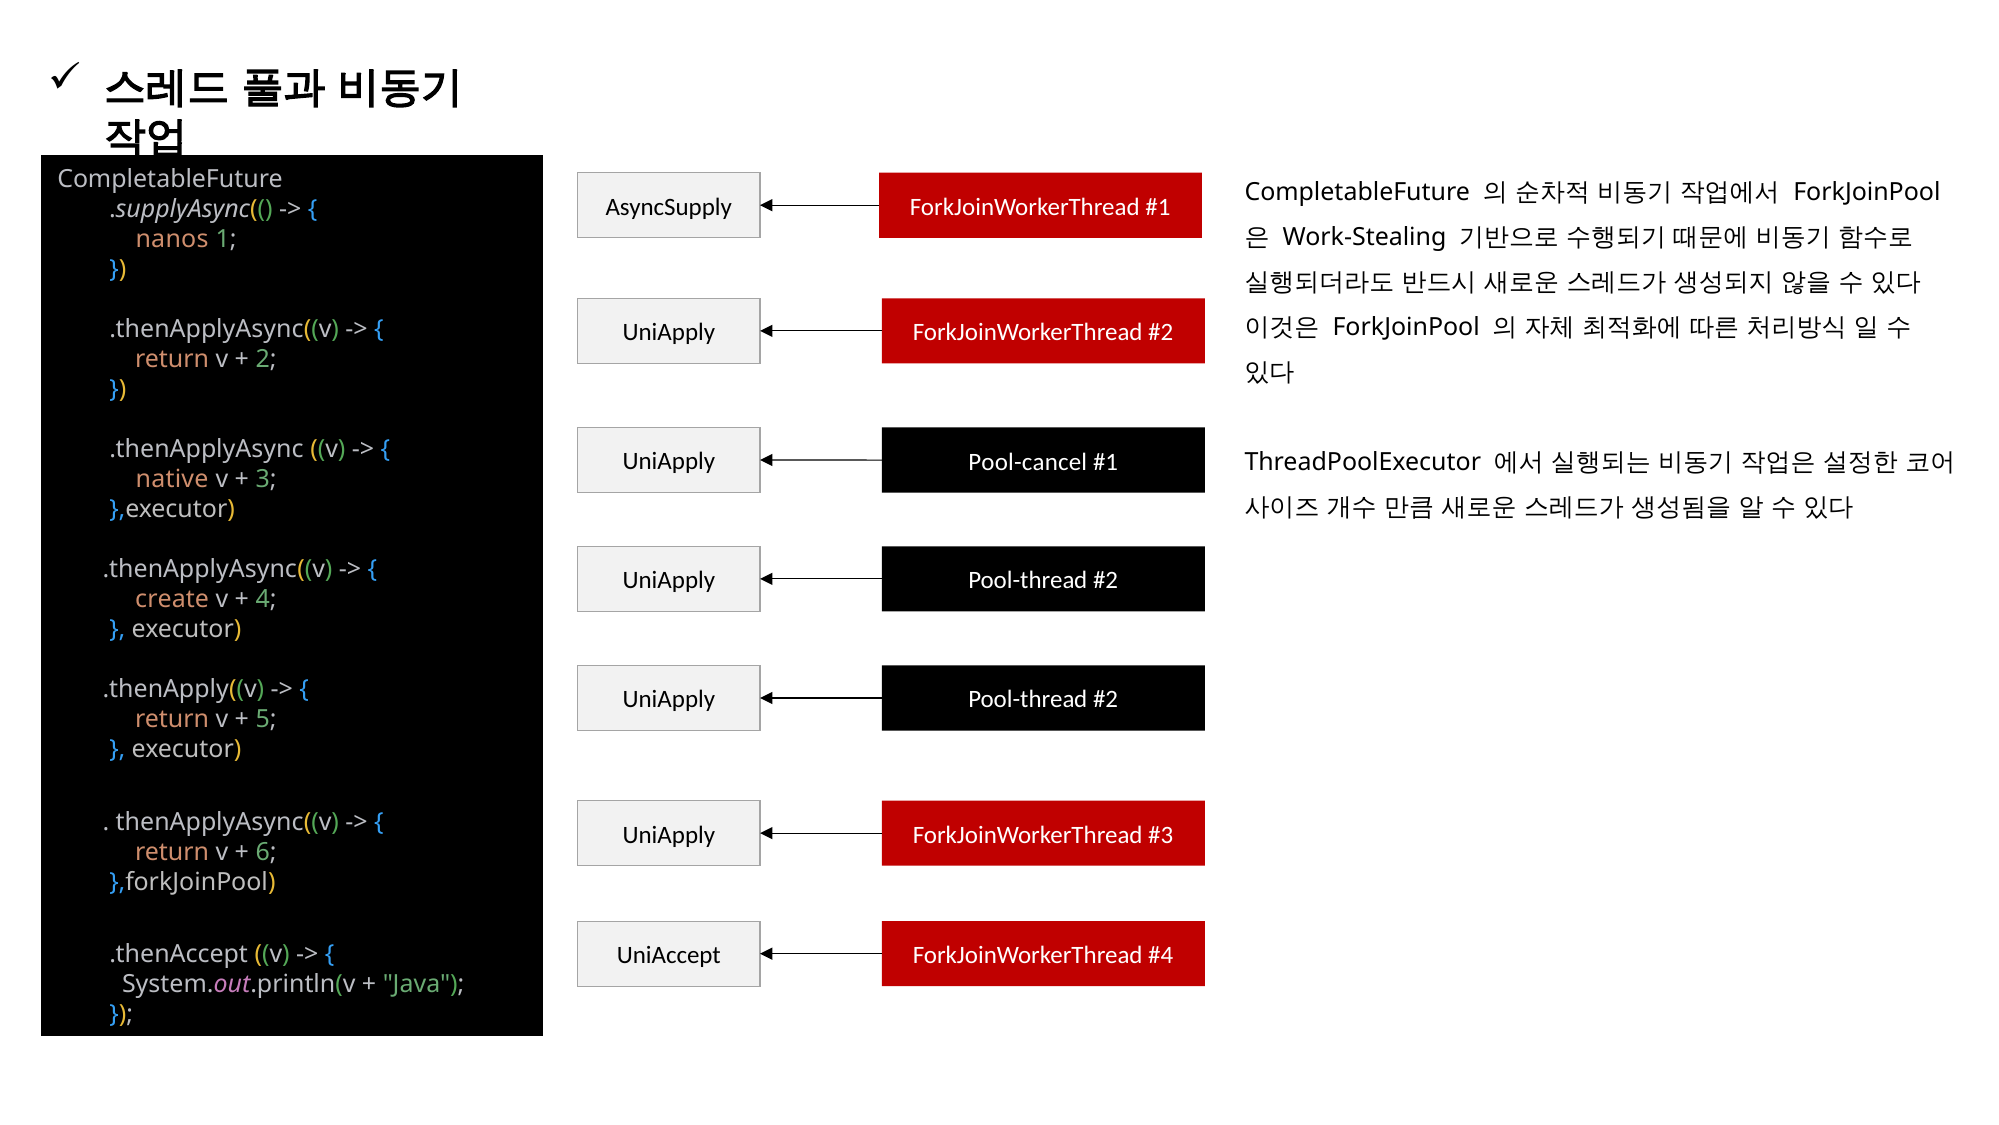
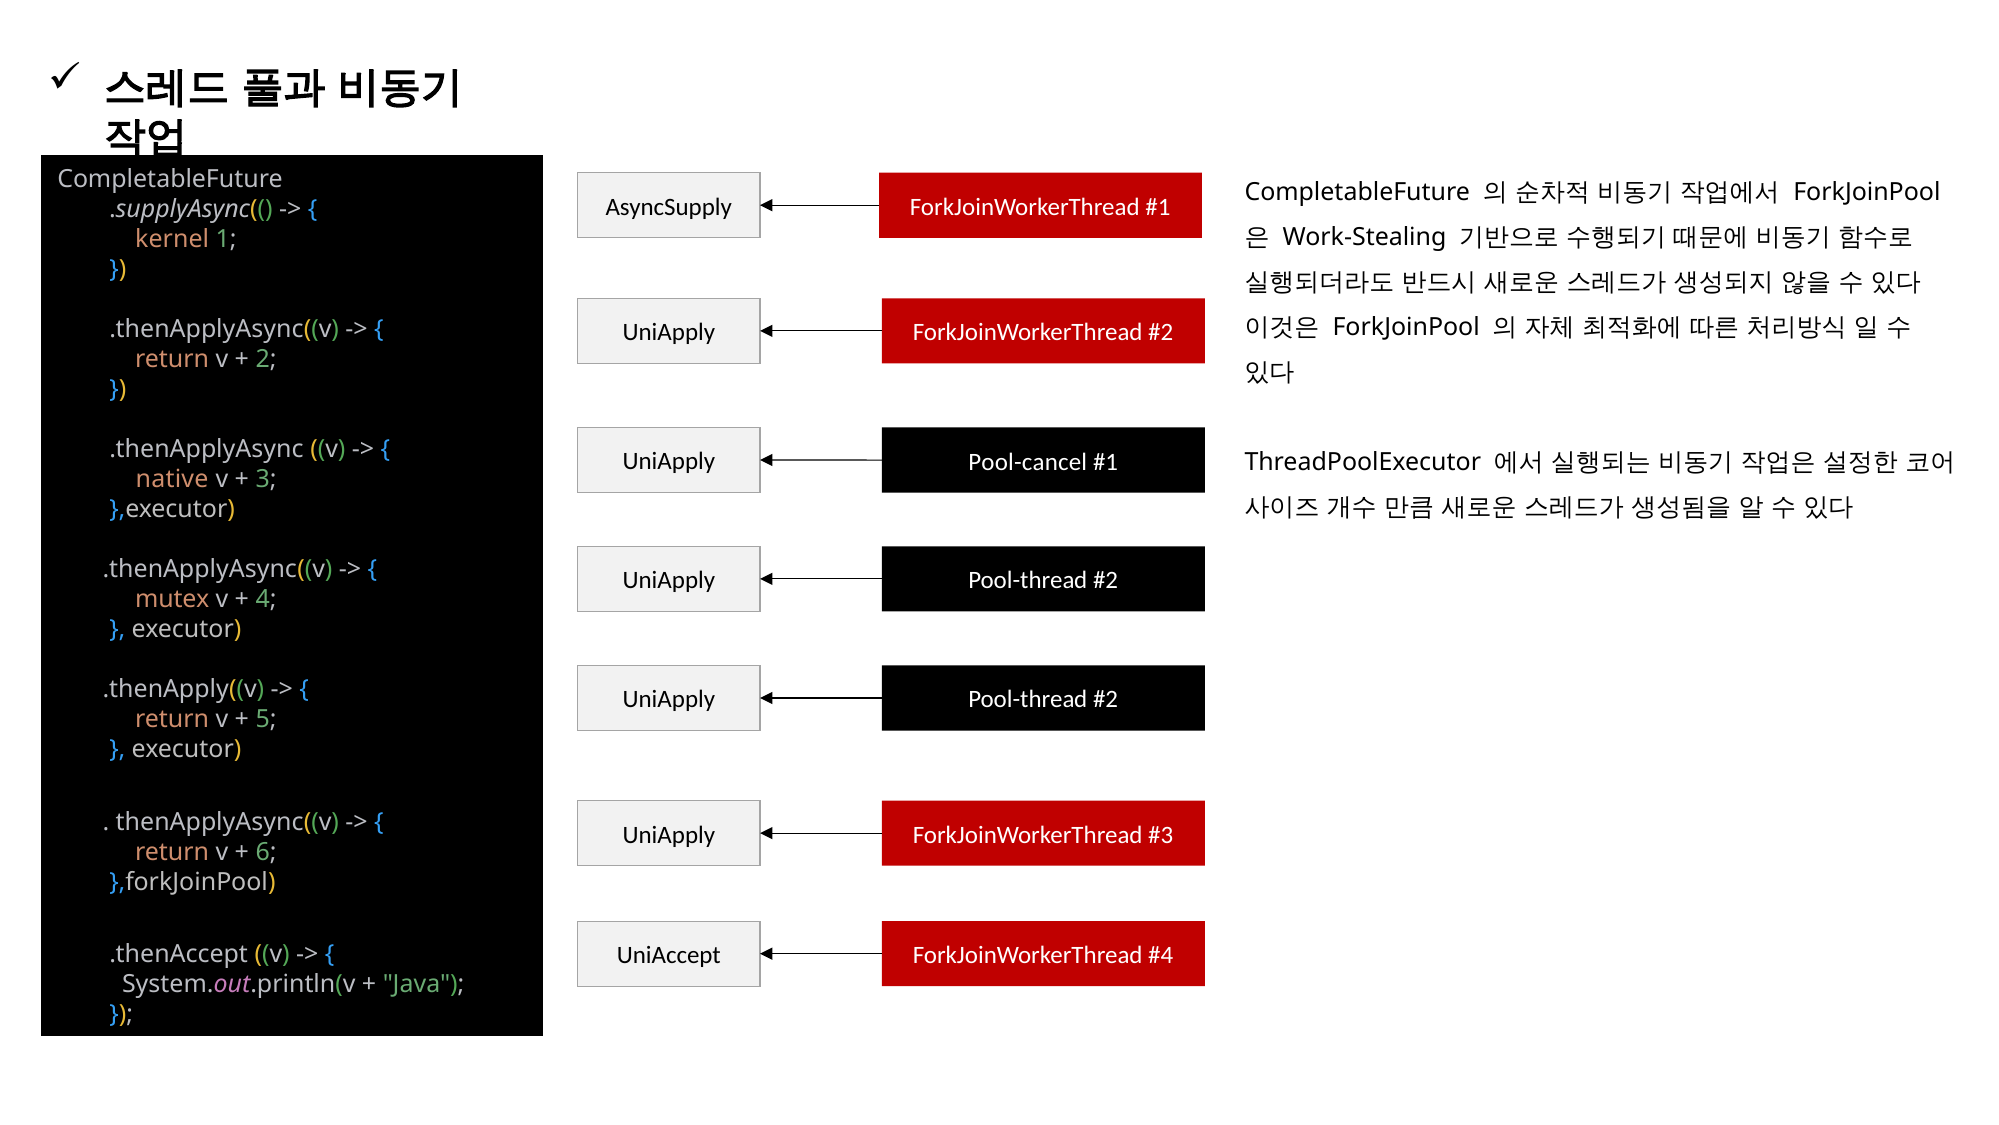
nanos: nanos -> kernel
create: create -> mutex
